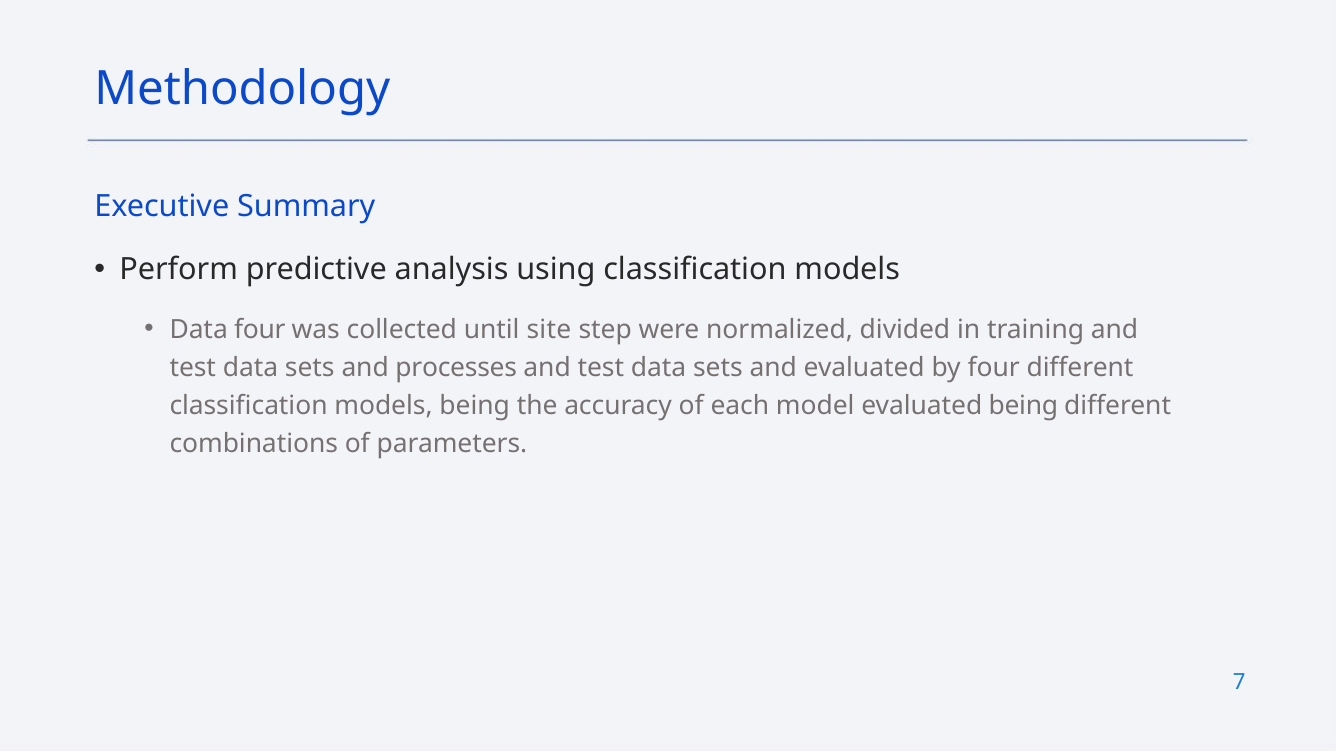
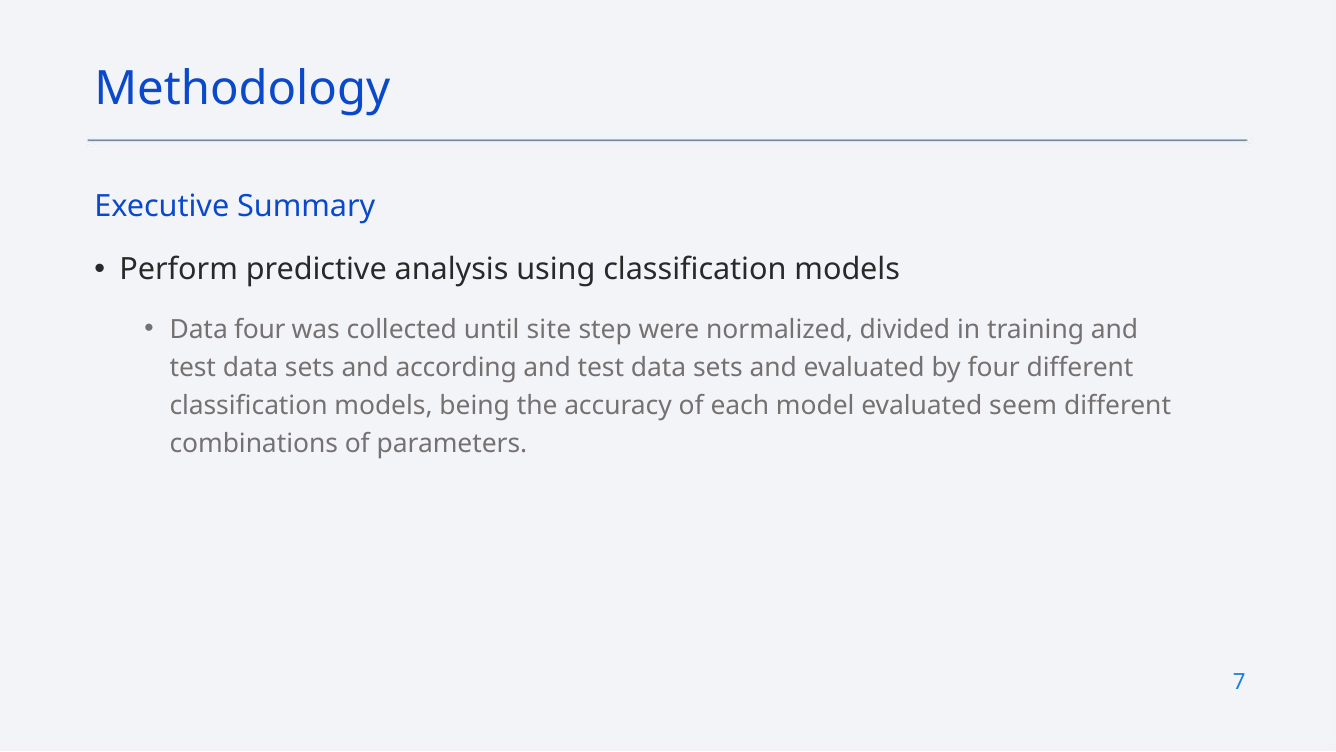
processes: processes -> according
evaluated being: being -> seem
